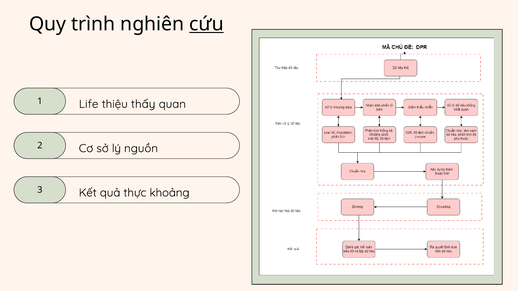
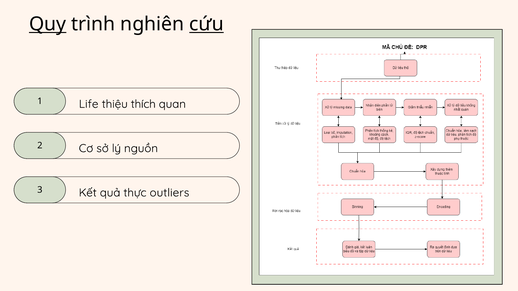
Quy underline: none -> present
thấy: thấy -> thích
khoảng: khoảng -> outliers
